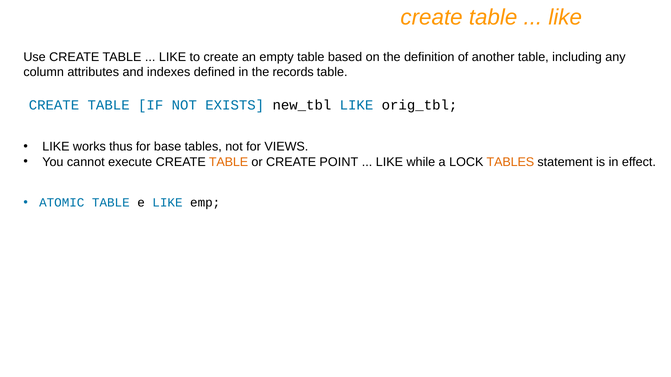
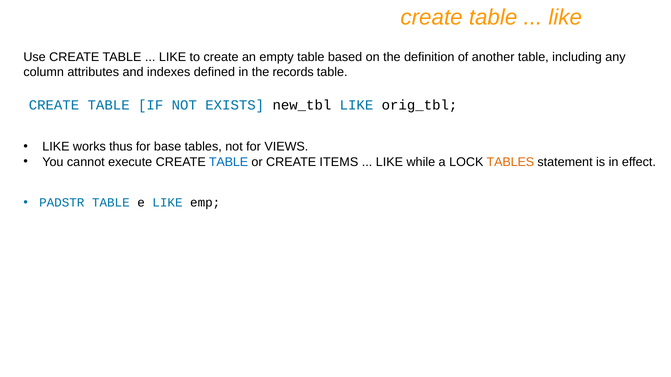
TABLE at (229, 162) colour: orange -> blue
POINT: POINT -> ITEMS
ATOMIC: ATOMIC -> PADSTR
